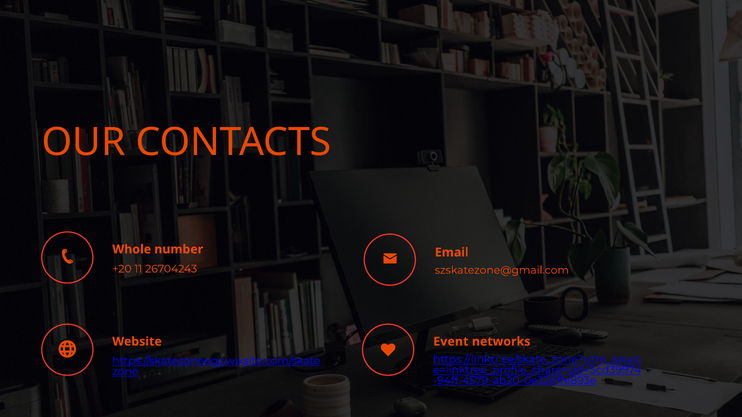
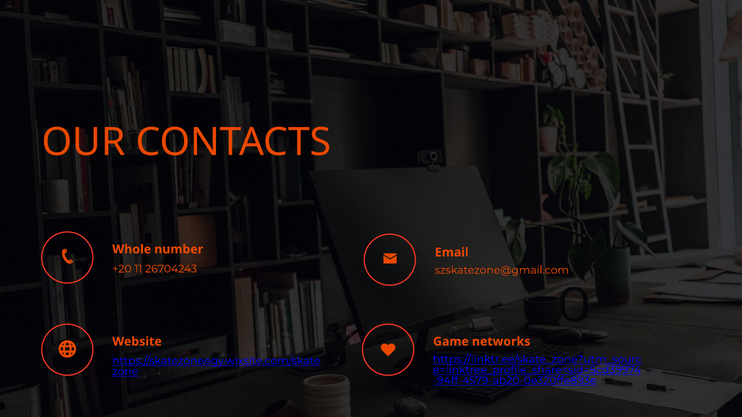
Event: Event -> Game
